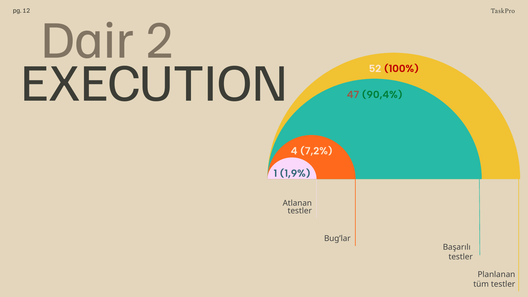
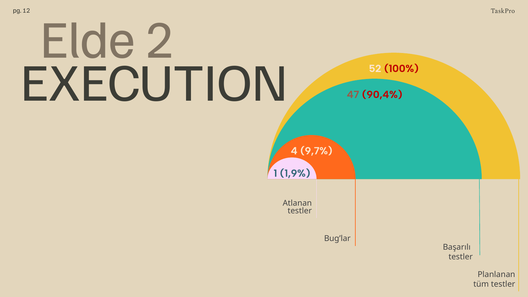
Dair: Dair -> Elde
90,4% colour: green -> red
7,2%: 7,2% -> 9,7%
